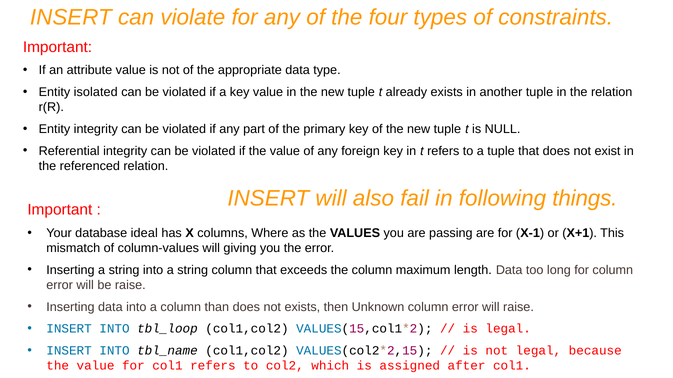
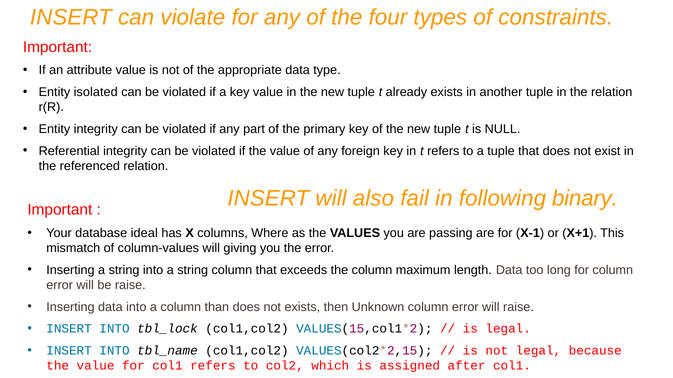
things: things -> binary
tbl_loop: tbl_loop -> tbl_lock
